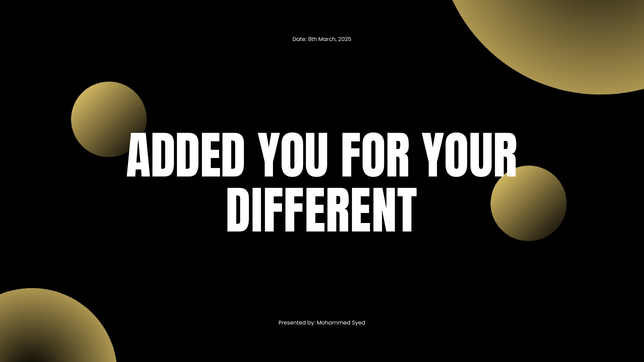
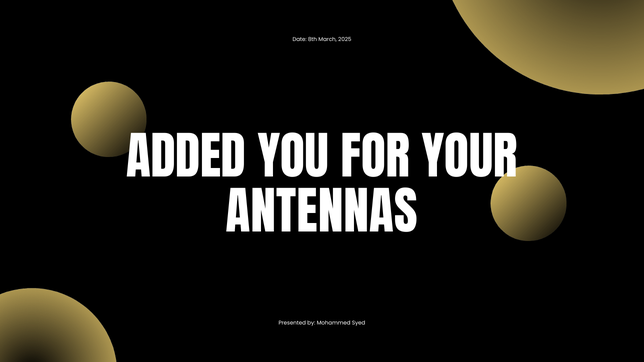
DIFFERENT: DIFFERENT -> ANTENNAS
